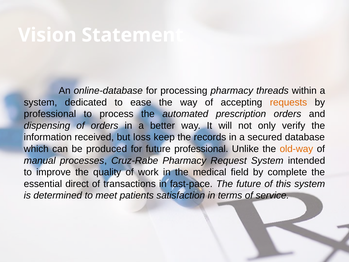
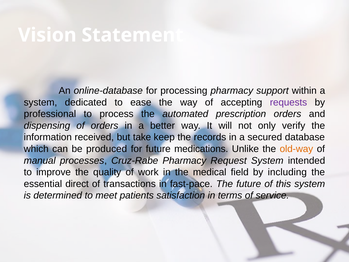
threads: threads -> support
requests colour: orange -> purple
loss: loss -> take
future professional: professional -> medications
complete: complete -> including
